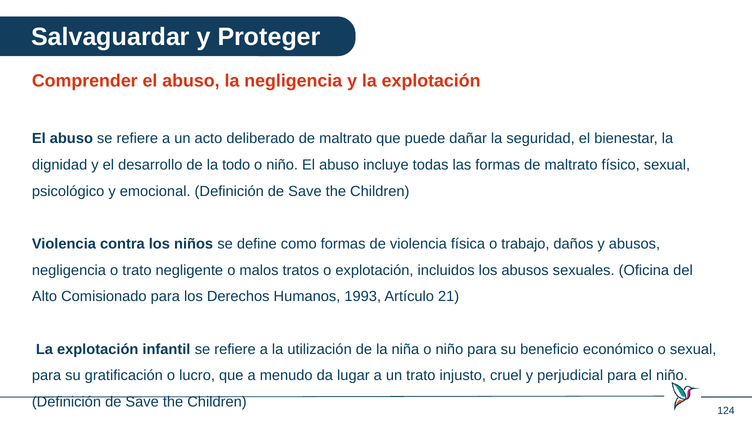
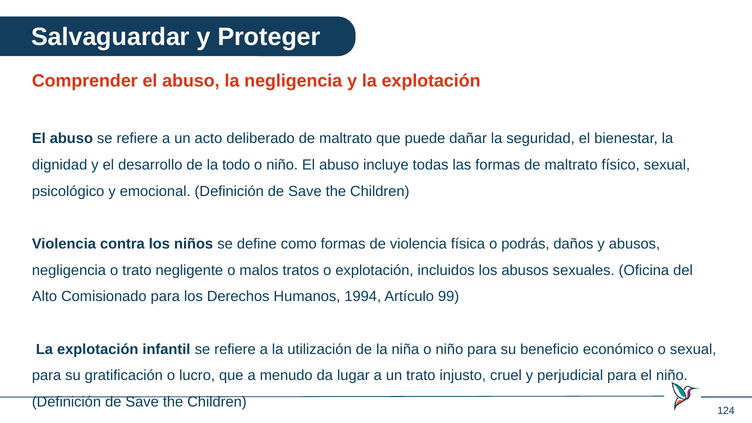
trabajo: trabajo -> podrás
1993: 1993 -> 1994
21: 21 -> 99
